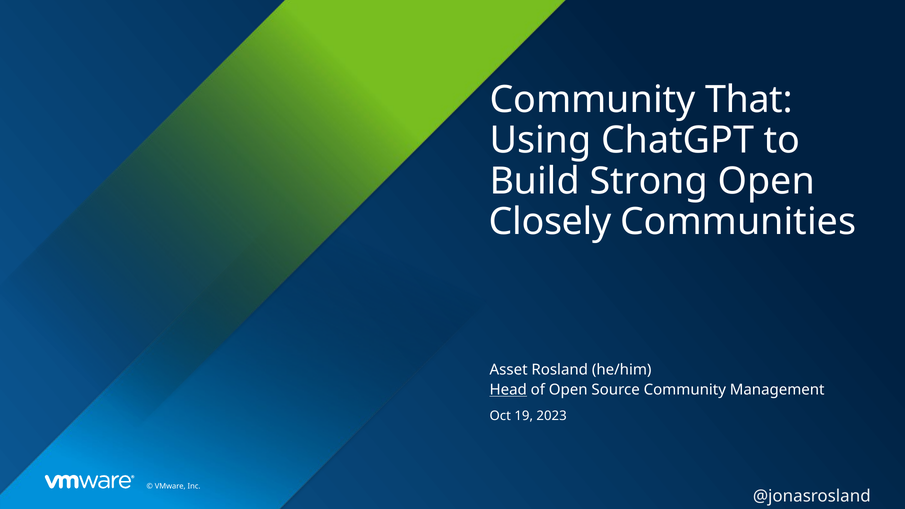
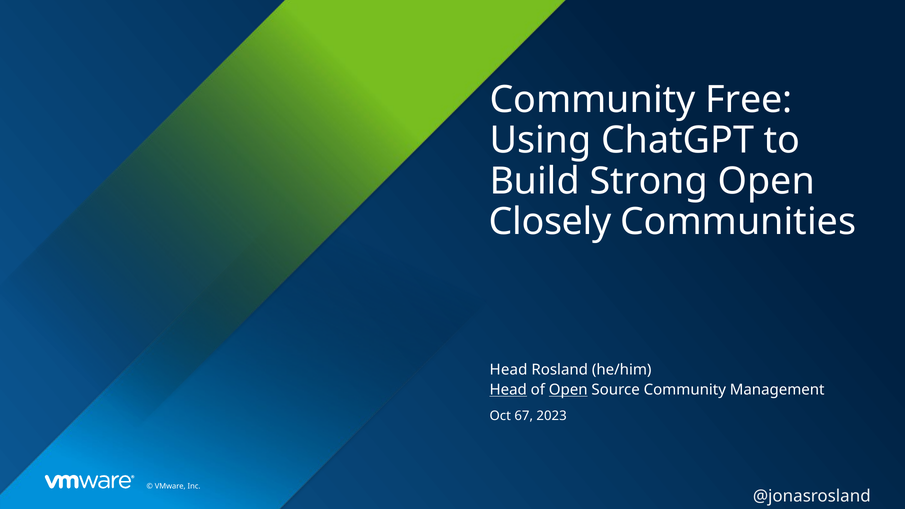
That: That -> Free
Asset at (509, 370): Asset -> Head
Open at (568, 390) underline: none -> present
19: 19 -> 67
